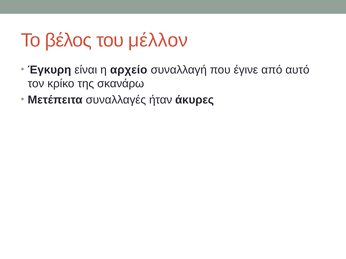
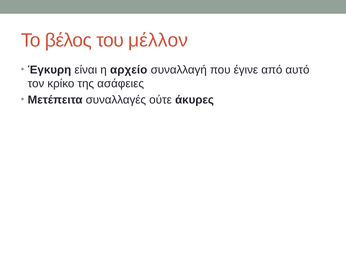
σκανάρω: σκανάρω -> ασάφειες
ήταν: ήταν -> ούτε
